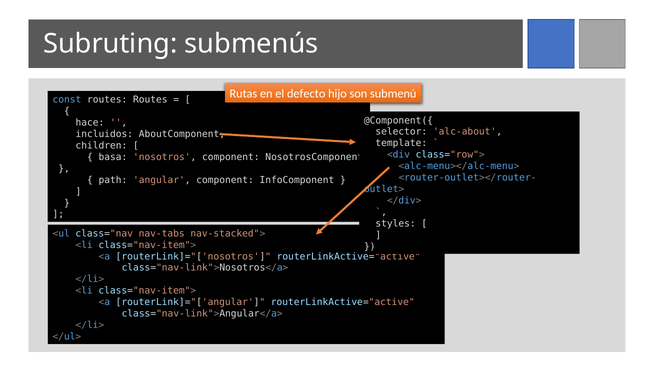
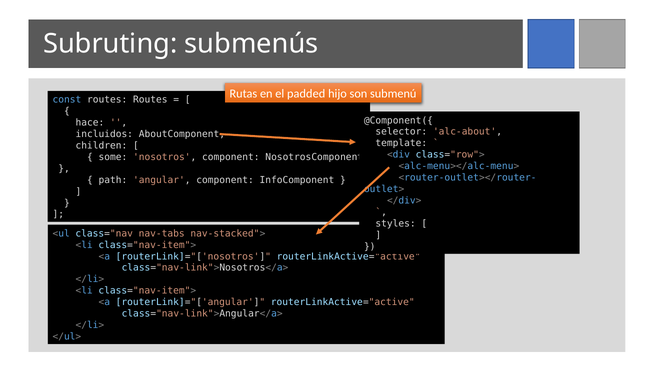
defecto: defecto -> padded
basa: basa -> some
